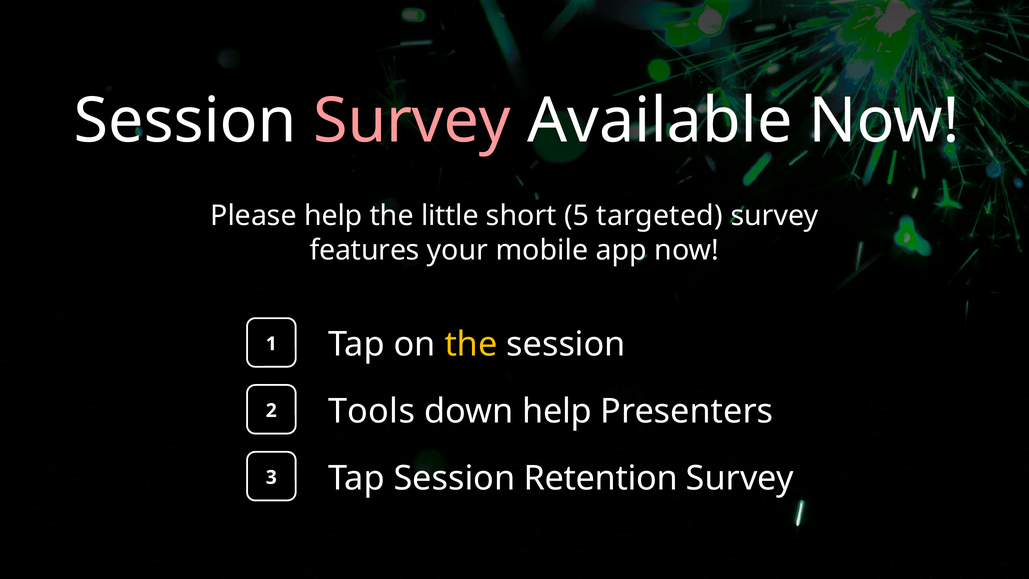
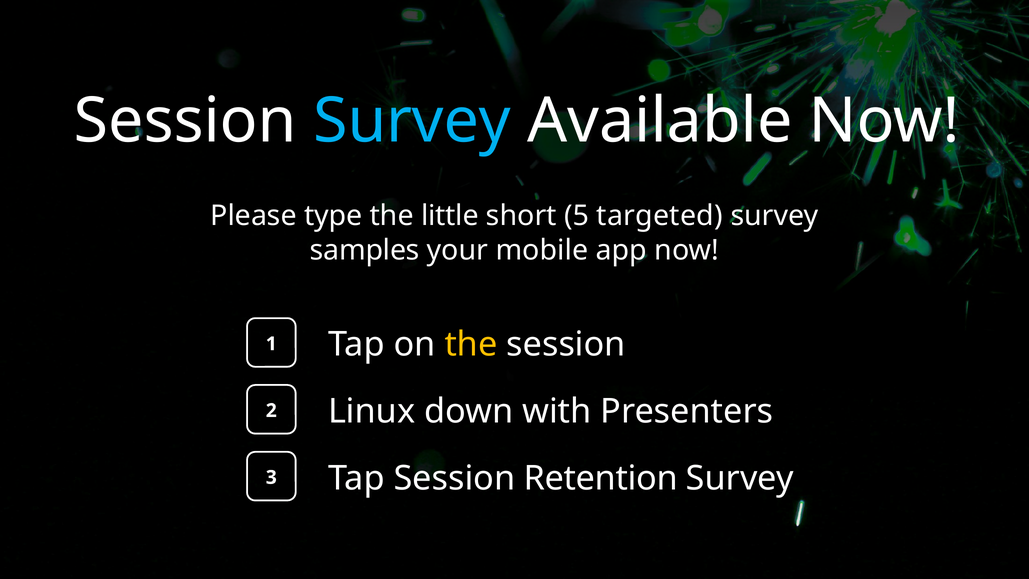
Survey at (412, 121) colour: pink -> light blue
Please help: help -> type
features: features -> samples
Tools: Tools -> Linux
down help: help -> with
